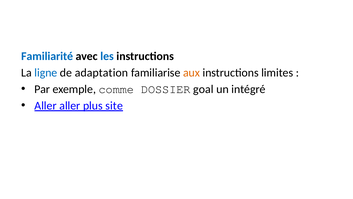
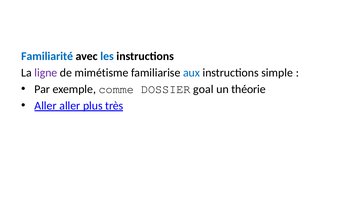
ligne colour: blue -> purple
adaptation: adaptation -> mimétisme
aux colour: orange -> blue
limites: limites -> simple
intégré: intégré -> théorie
site: site -> très
